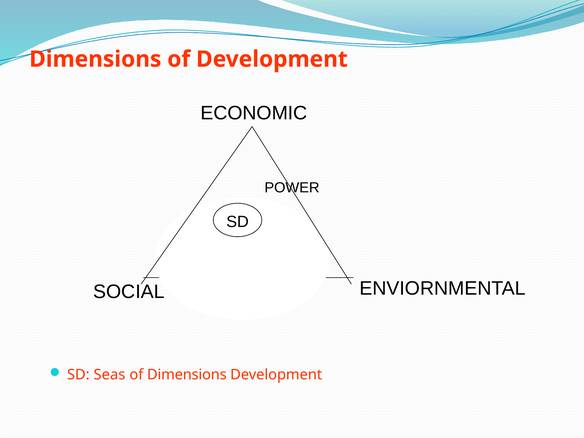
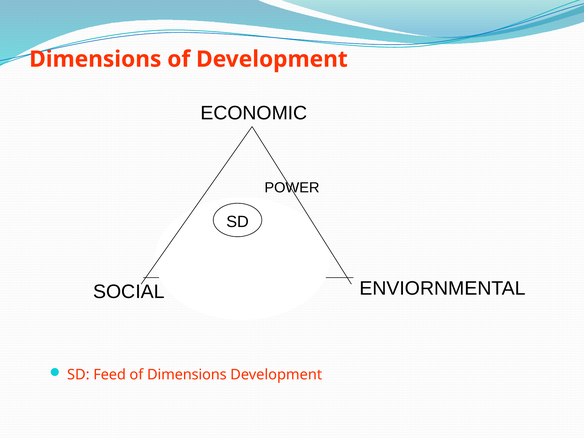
Seas: Seas -> Feed
